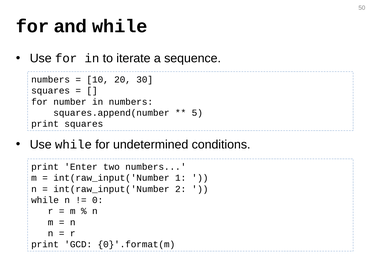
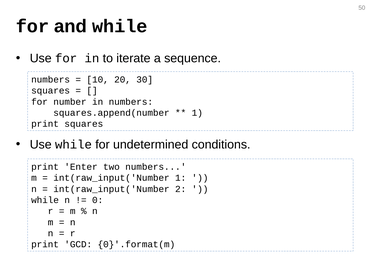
5 at (197, 113): 5 -> 1
